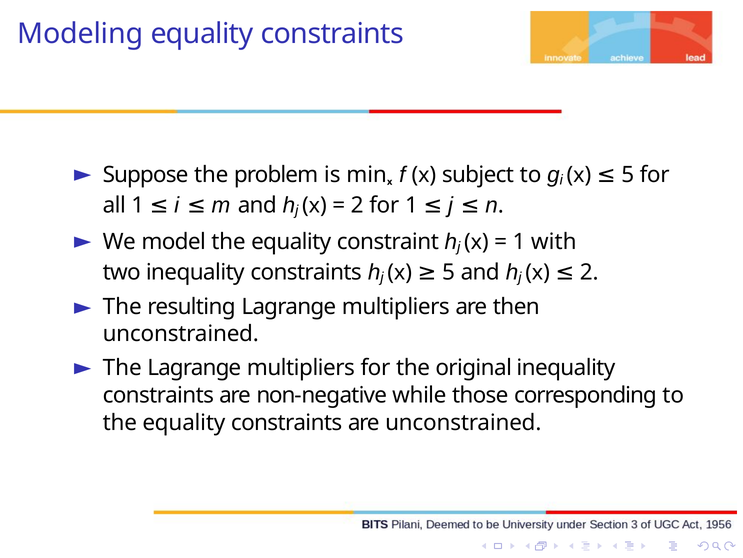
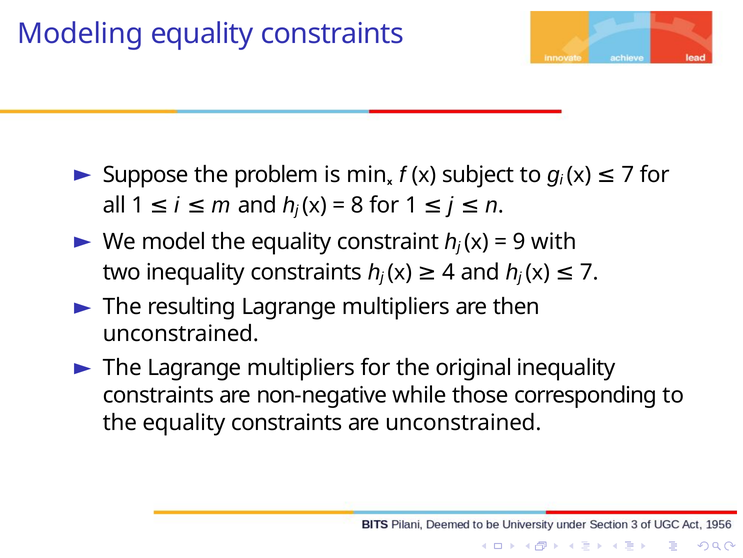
5 at (628, 175): 5 -> 7
2 at (357, 205): 2 -> 8
1 at (519, 242): 1 -> 9
5 at (448, 272): 5 -> 4
2 at (589, 272): 2 -> 7
